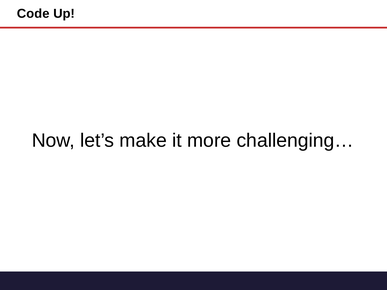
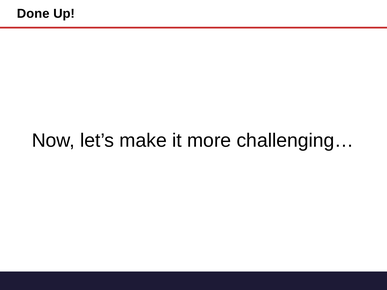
Code: Code -> Done
